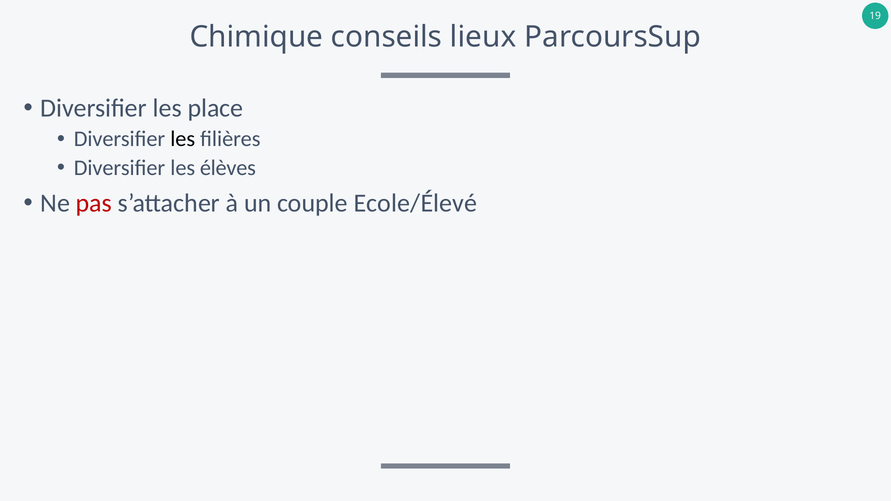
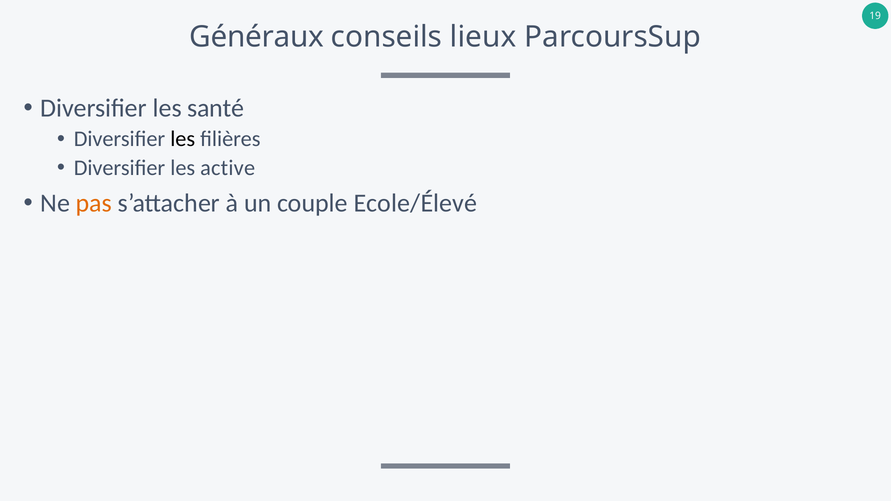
Chimique: Chimique -> Généraux
place: place -> santé
élèves: élèves -> active
pas colour: red -> orange
